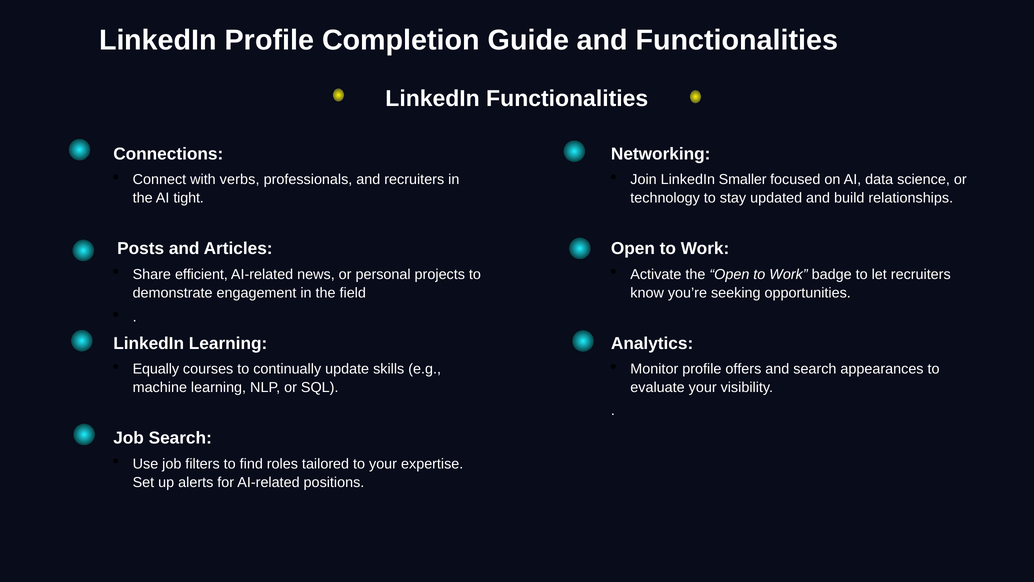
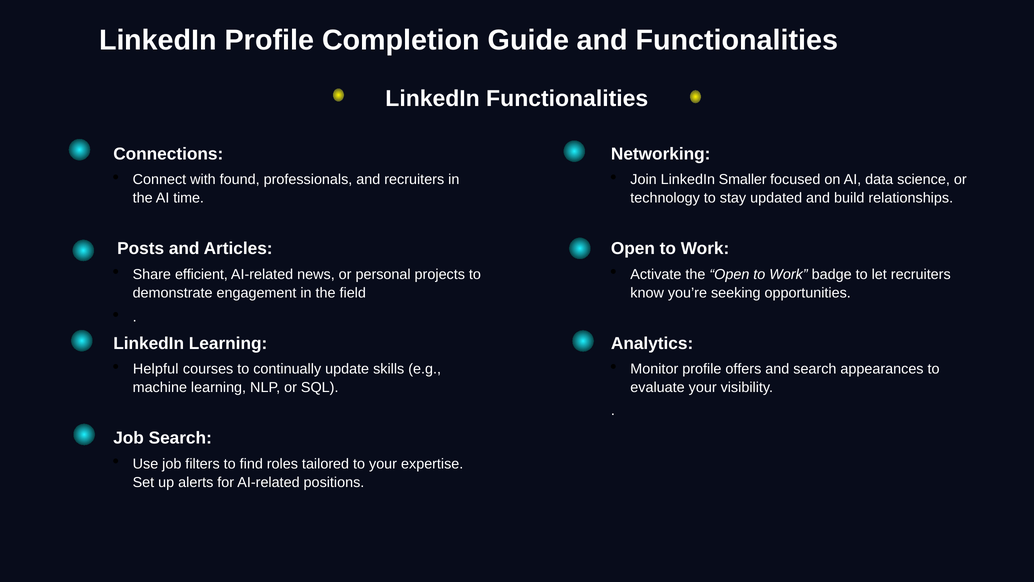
verbs: verbs -> found
tight: tight -> time
Equally: Equally -> Helpful
